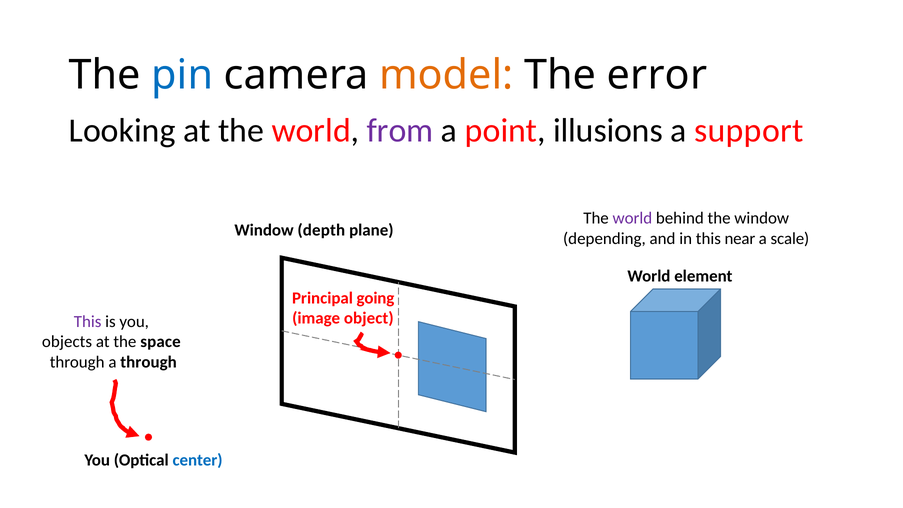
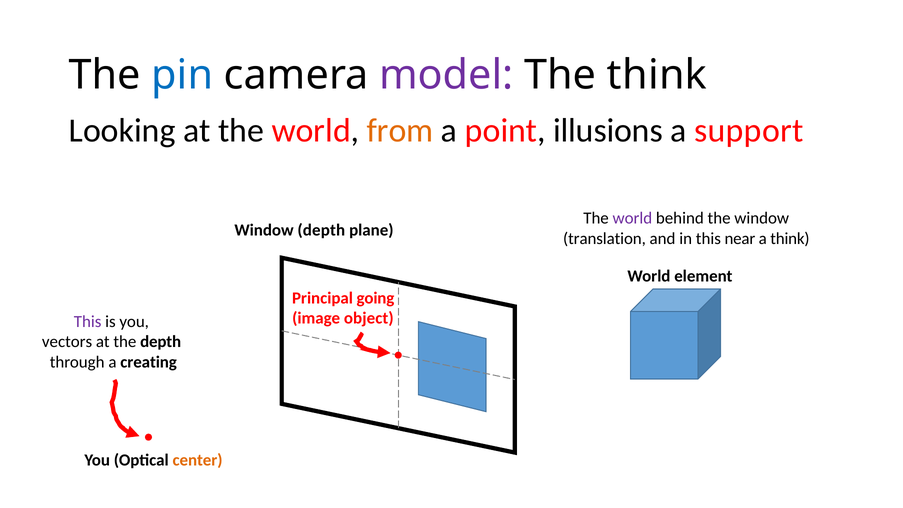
model colour: orange -> purple
The error: error -> think
from colour: purple -> orange
depending: depending -> translation
a scale: scale -> think
objects: objects -> vectors
the space: space -> depth
a through: through -> creating
center colour: blue -> orange
